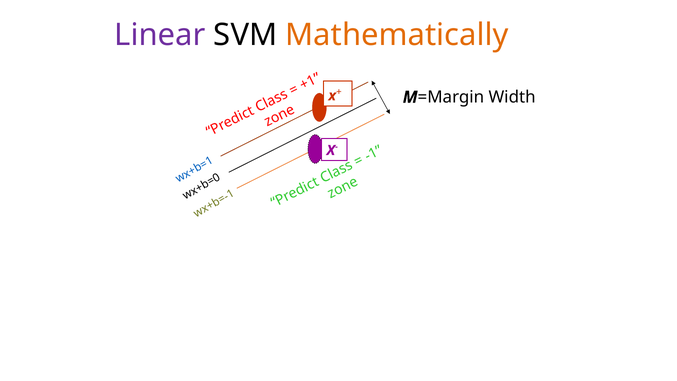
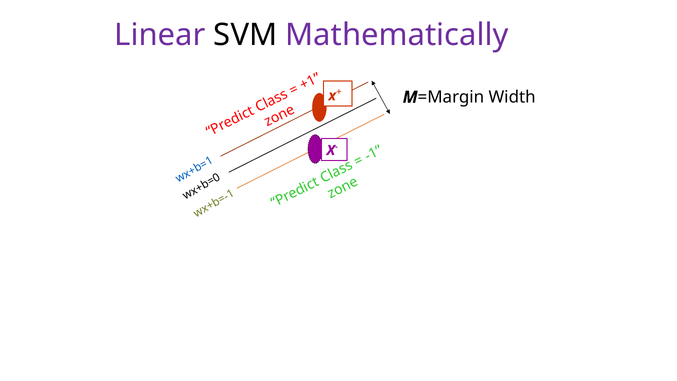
Mathematically colour: orange -> purple
